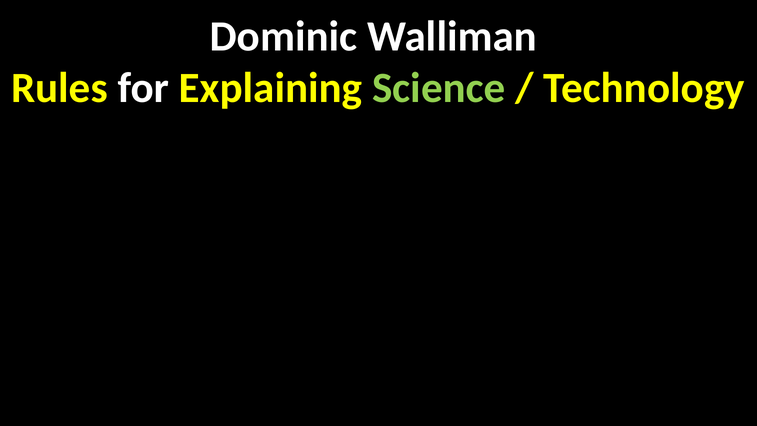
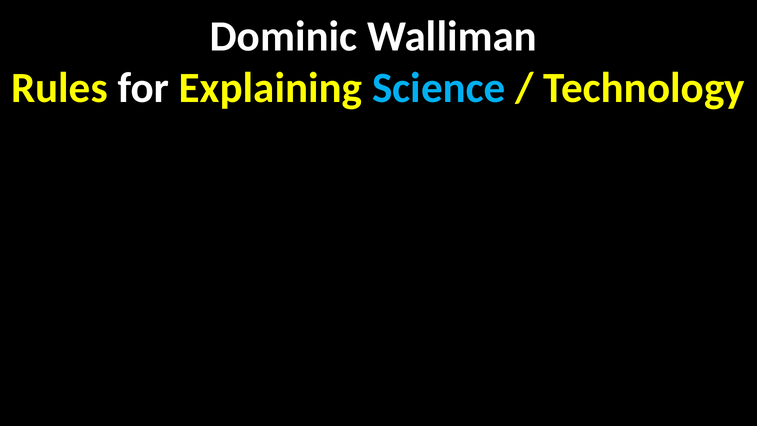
Science colour: light green -> light blue
